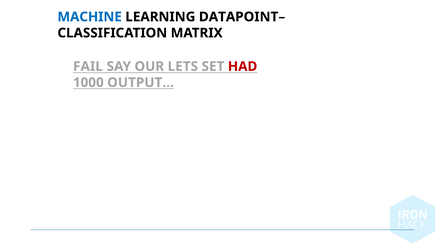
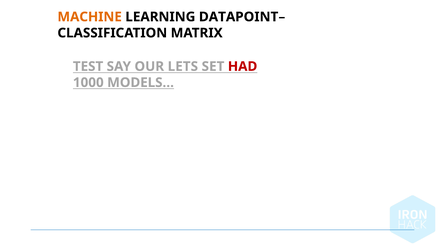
MACHINE colour: blue -> orange
FAIL: FAIL -> TEST
OUTPUT…: OUTPUT… -> MODELS…
